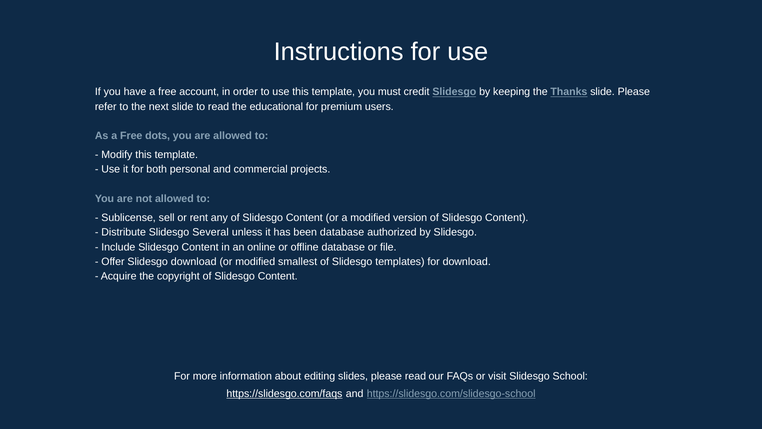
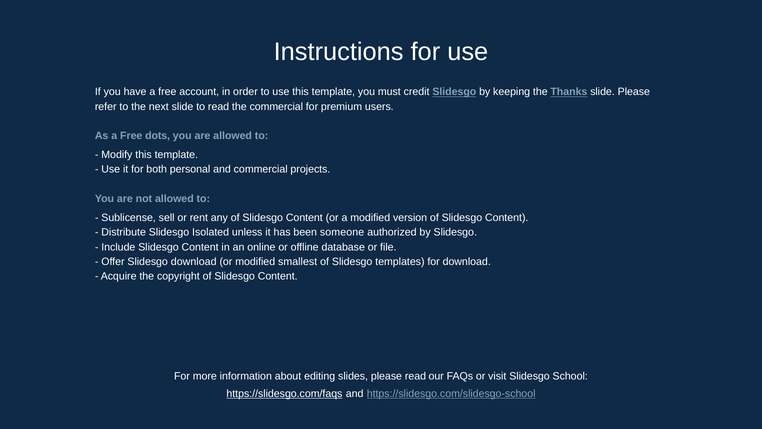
the educational: educational -> commercial
Several: Several -> Isolated
been database: database -> someone
